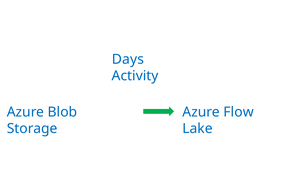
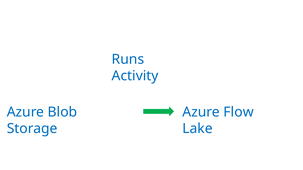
Days: Days -> Runs
